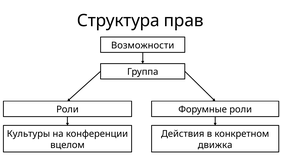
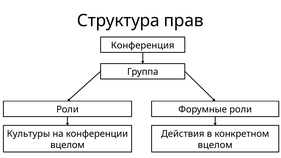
Возможности: Возможности -> Конференция
движка at (215, 145): движка -> вцелом
